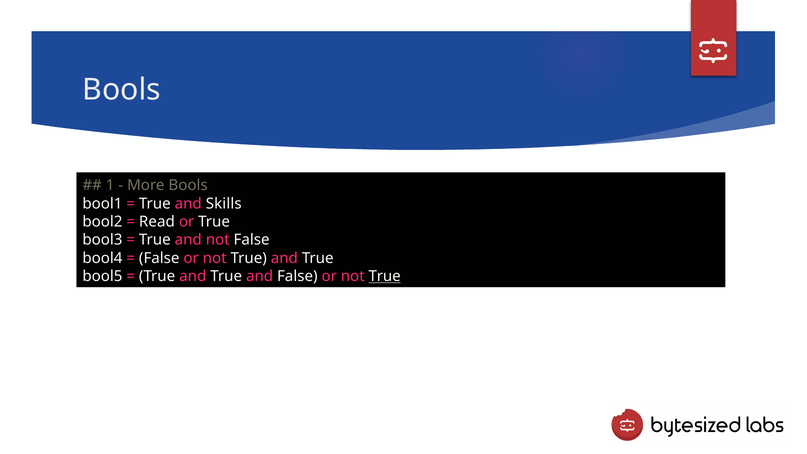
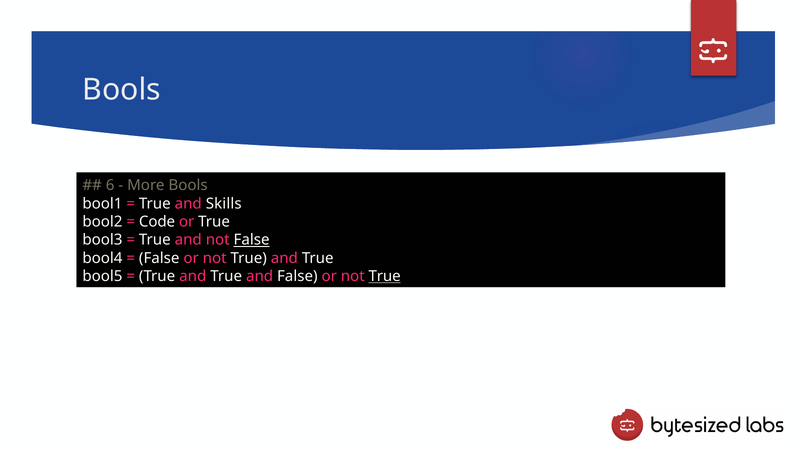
1: 1 -> 6
Read: Read -> Code
False at (252, 240) underline: none -> present
